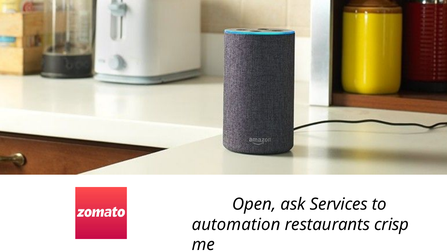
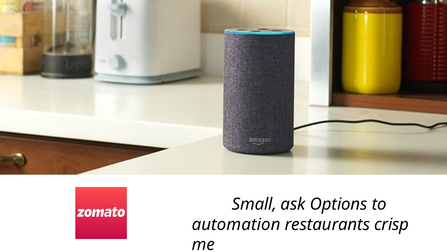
Open: Open -> Small
Services: Services -> Options
